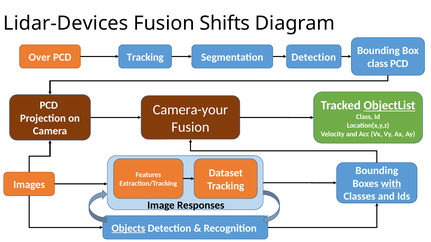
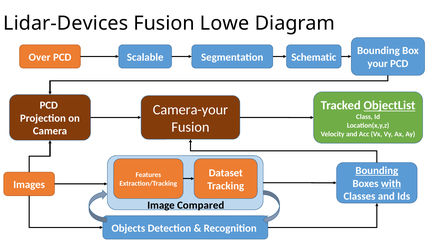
Shifts: Shifts -> Lowe
PCD Tracking: Tracking -> Scalable
Segmentation Detection: Detection -> Schematic
class at (378, 64): class -> your
Bounding at (377, 171) underline: none -> present
Responses: Responses -> Compared
Objects underline: present -> none
